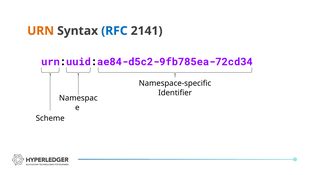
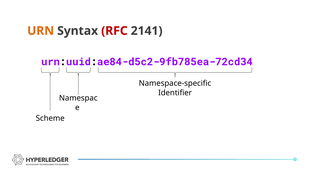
RFC colour: blue -> red
